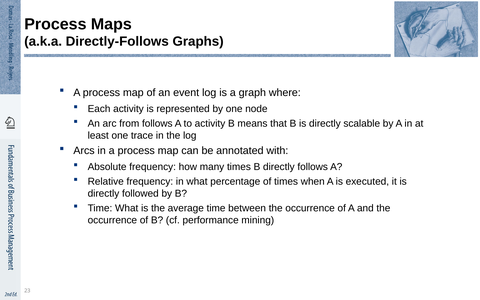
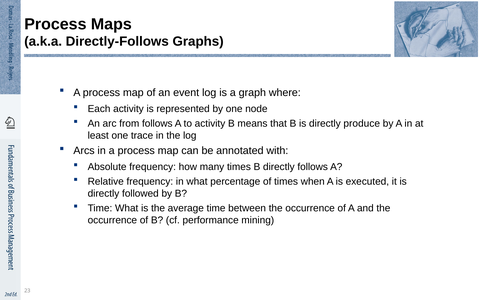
scalable: scalable -> produce
